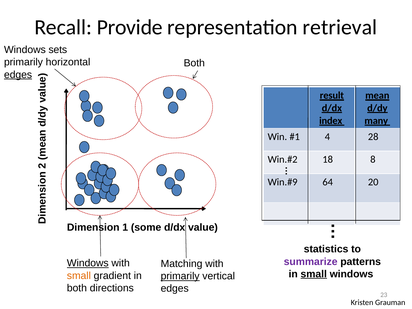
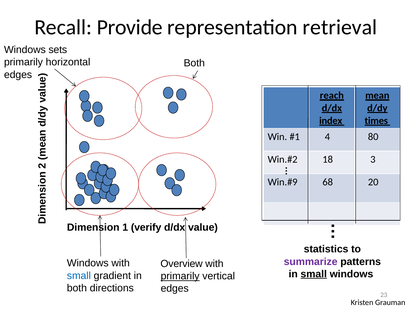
edges at (18, 75) underline: present -> none
result: result -> reach
many: many -> times
28: 28 -> 80
8: 8 -> 3
64: 64 -> 68
some: some -> verify
Windows at (88, 263) underline: present -> none
Matching: Matching -> Overview
small at (79, 276) colour: orange -> blue
